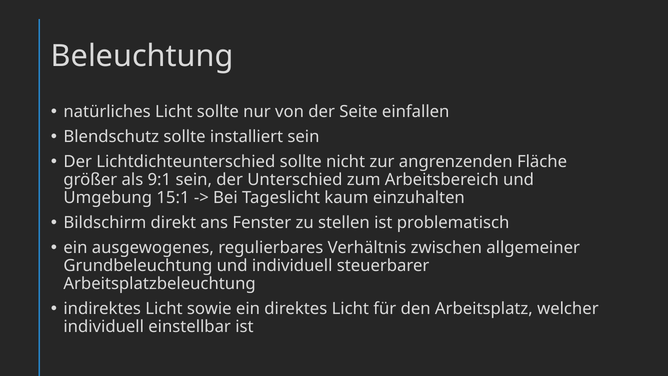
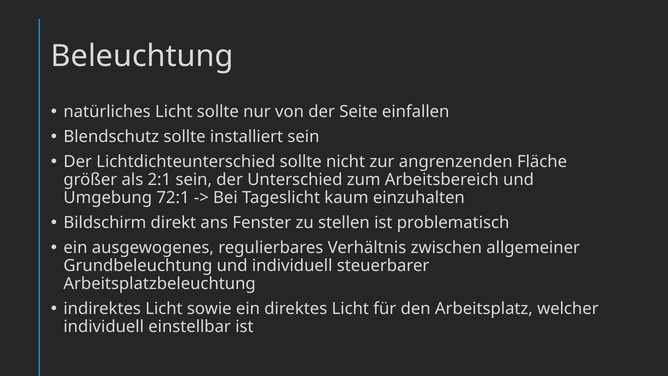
9:1: 9:1 -> 2:1
15:1: 15:1 -> 72:1
